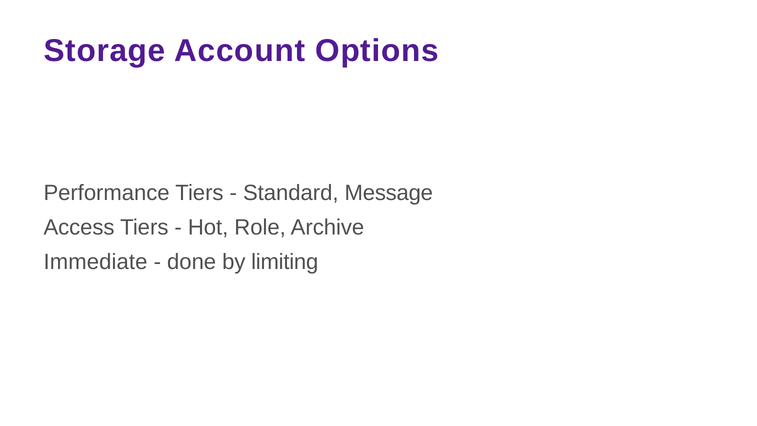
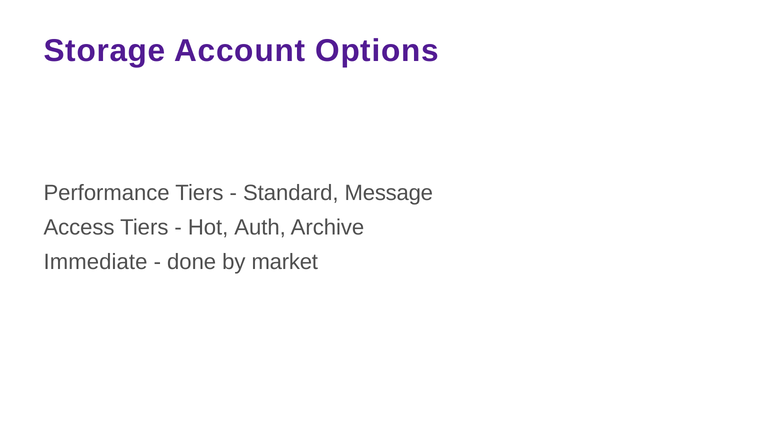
Role: Role -> Auth
limiting: limiting -> market
